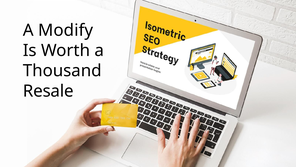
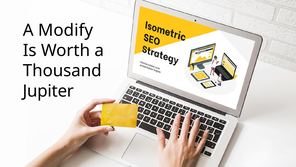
Resale: Resale -> Jupiter
